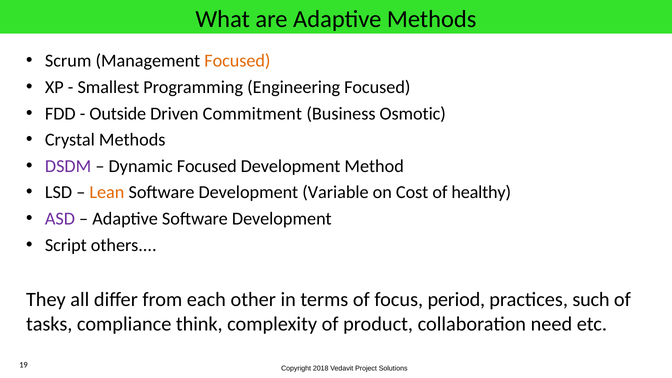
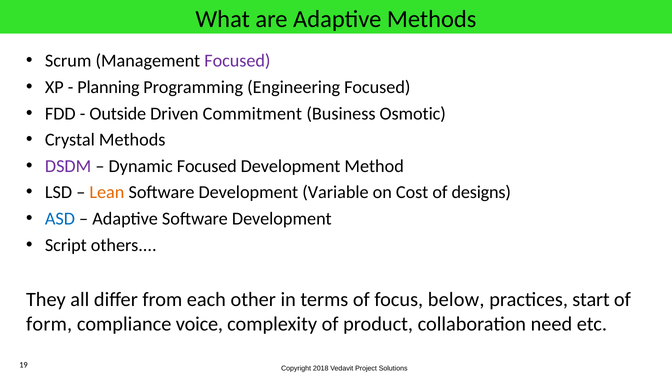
Focused at (237, 61) colour: orange -> purple
Smallest: Smallest -> Planning
healthy: healthy -> designs
ASD colour: purple -> blue
period: period -> below
such: such -> start
tasks: tasks -> form
think: think -> voice
